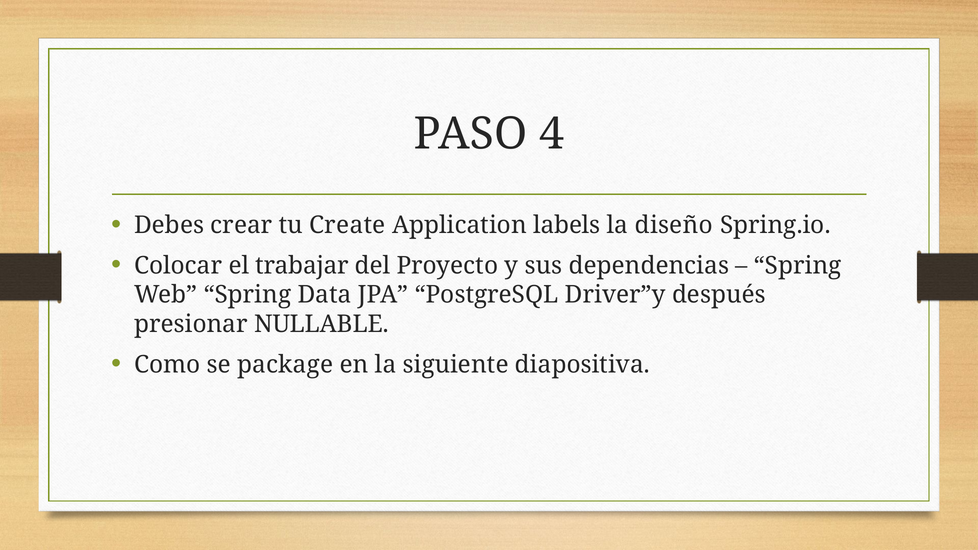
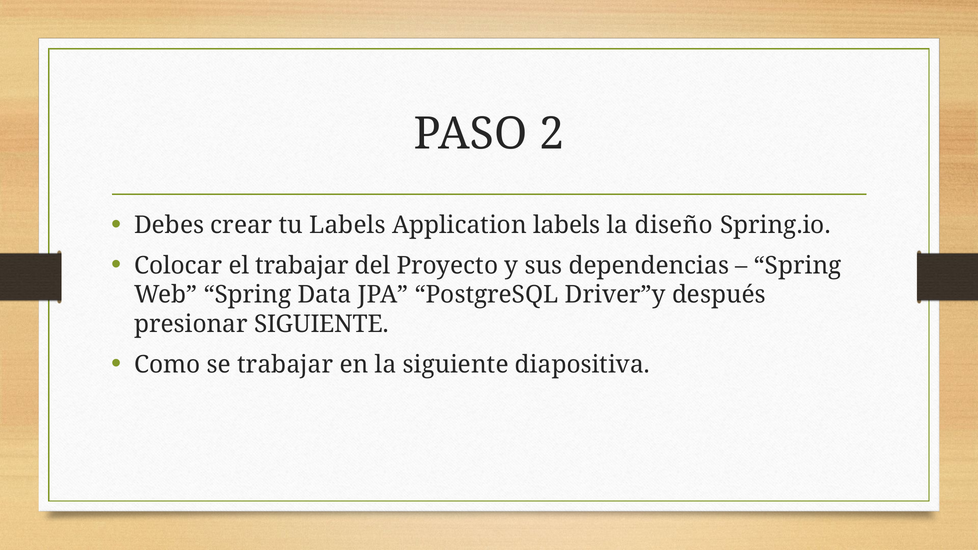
4: 4 -> 2
tu Create: Create -> Labels
presionar NULLABLE: NULLABLE -> SIGUIENTE
se package: package -> trabajar
